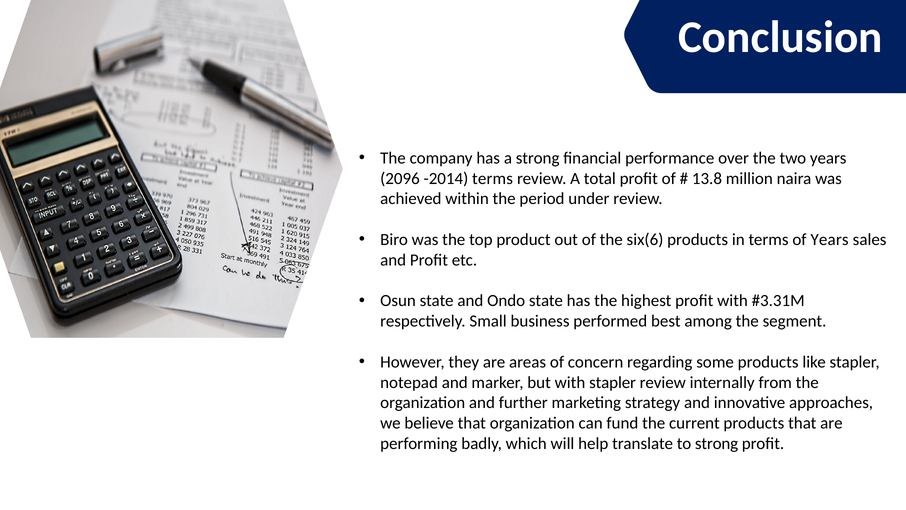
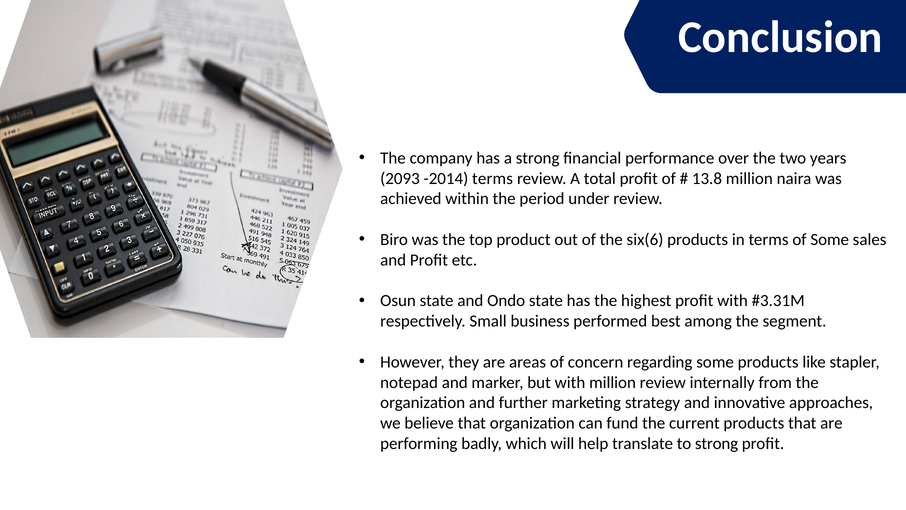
2096: 2096 -> 2093
of Years: Years -> Some
with stapler: stapler -> million
